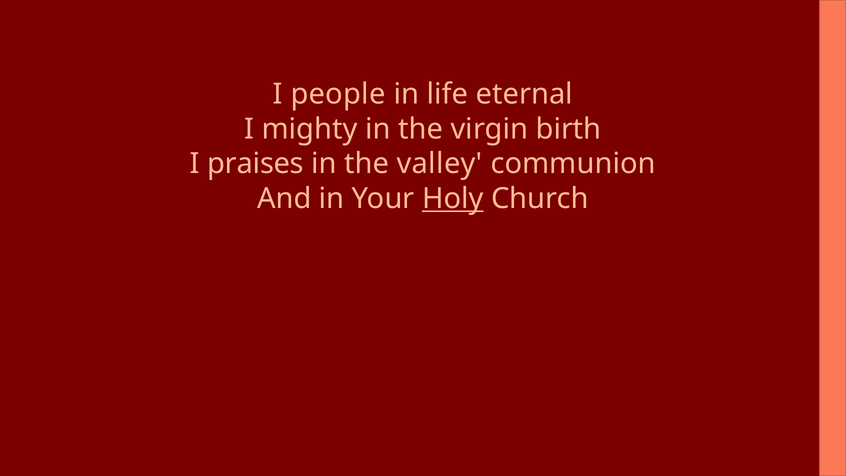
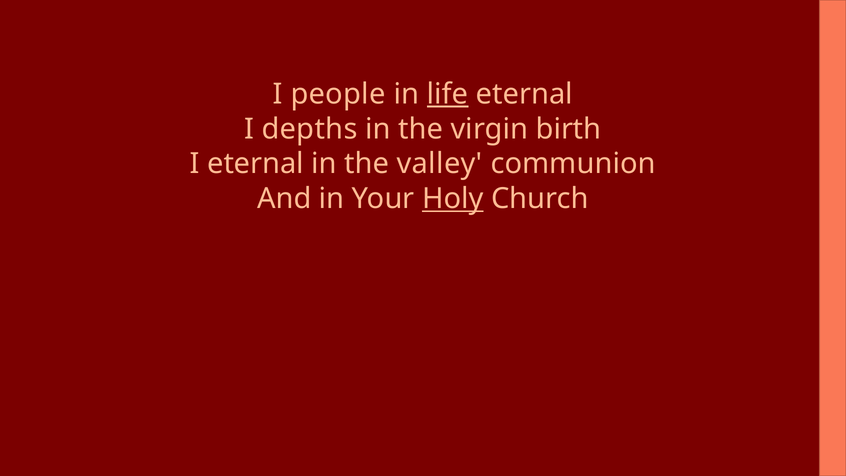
life underline: none -> present
mighty: mighty -> depths
I praises: praises -> eternal
